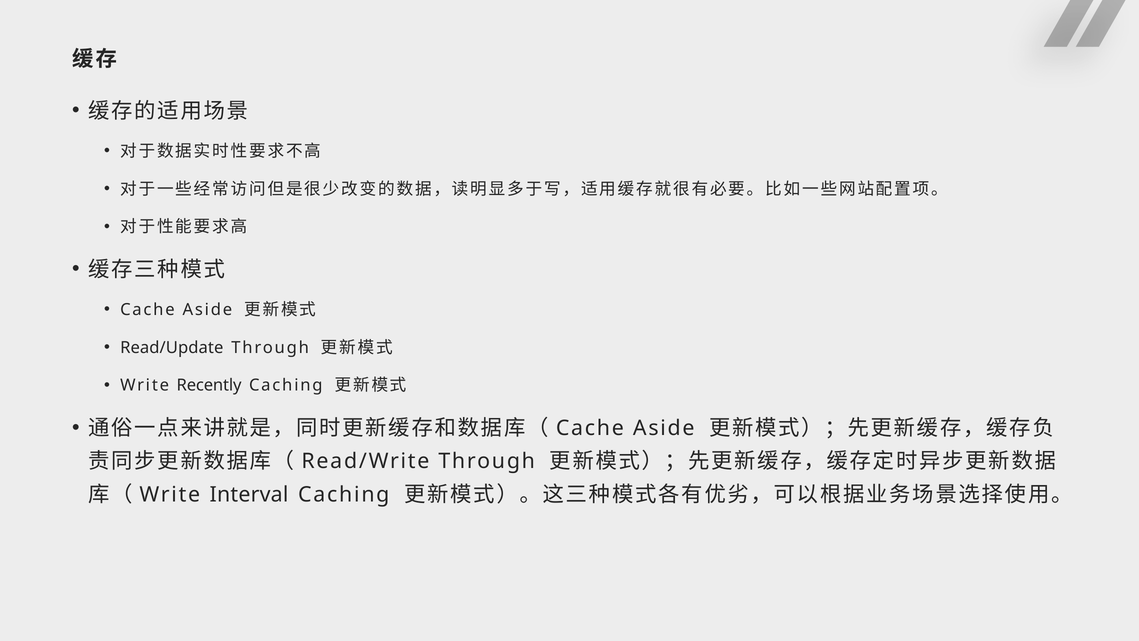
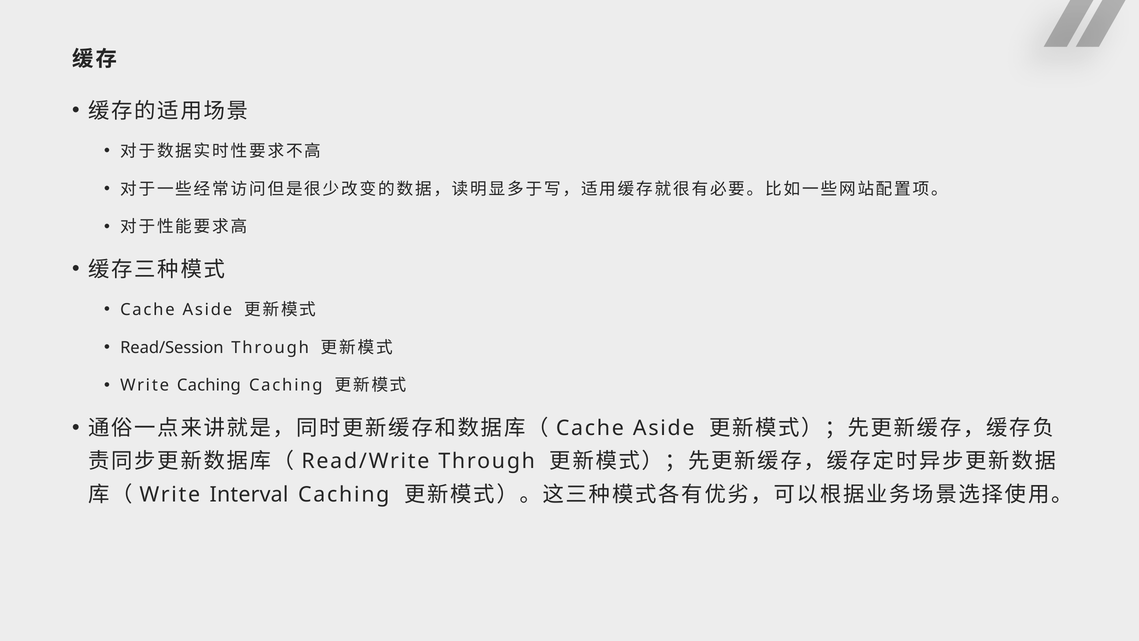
Read/Update: Read/Update -> Read/Session
Write Recently: Recently -> Caching
